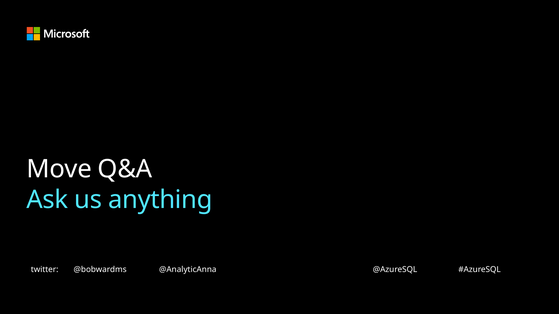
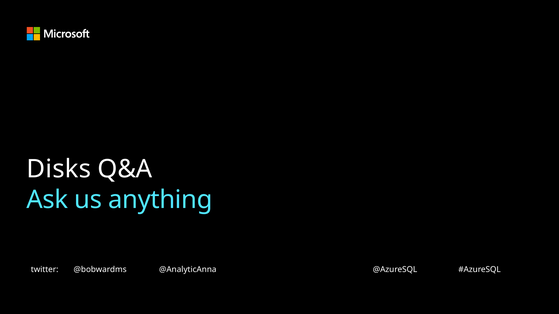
Move: Move -> Disks
